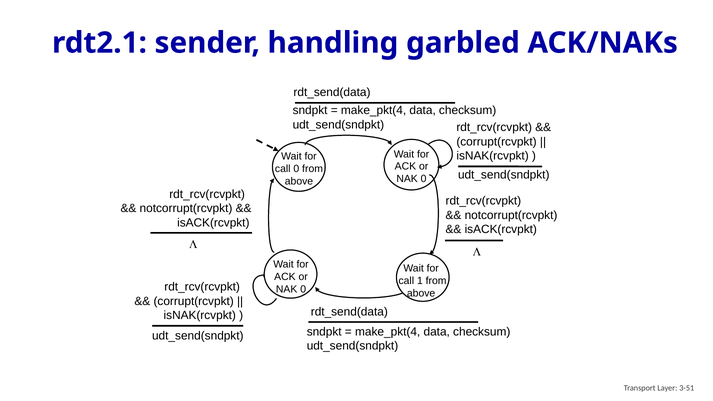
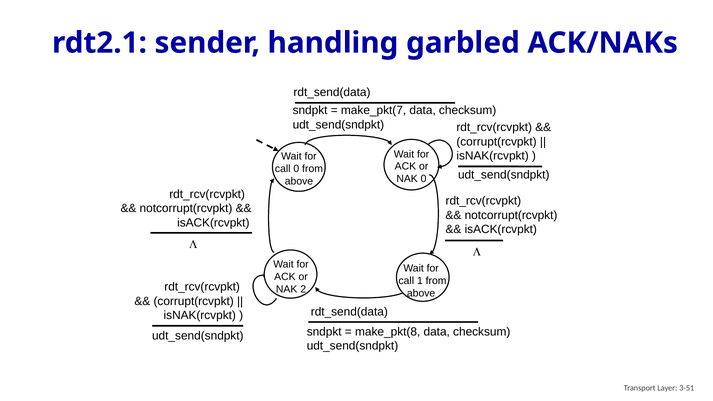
make_pkt(4 at (374, 110): make_pkt(4 -> make_pkt(7
0 at (303, 290): 0 -> 2
make_pkt(4 at (388, 332): make_pkt(4 -> make_pkt(8
